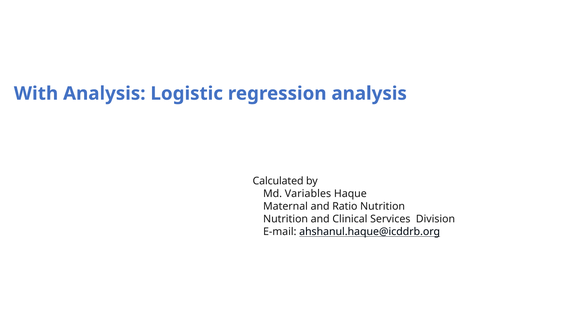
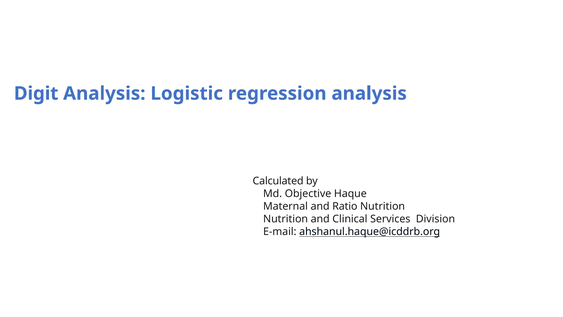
With: With -> Digit
Variables: Variables -> Objective
